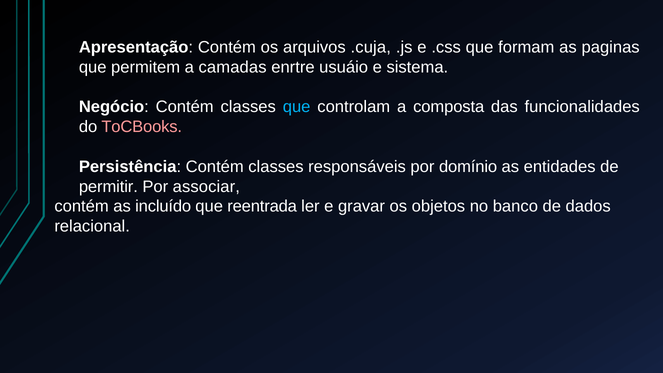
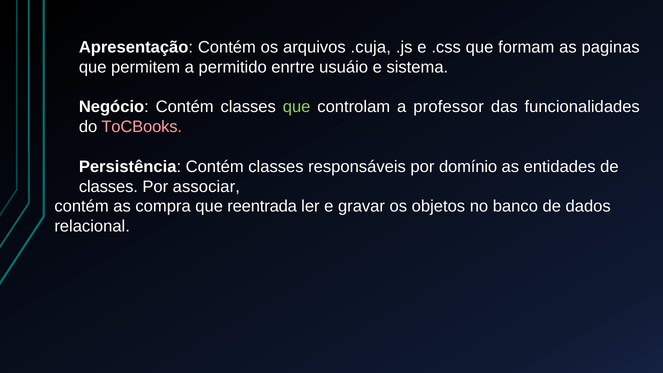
camadas: camadas -> permitido
que at (297, 107) colour: light blue -> light green
composta: composta -> professor
permitir at (108, 187): permitir -> classes
incluído: incluído -> compra
